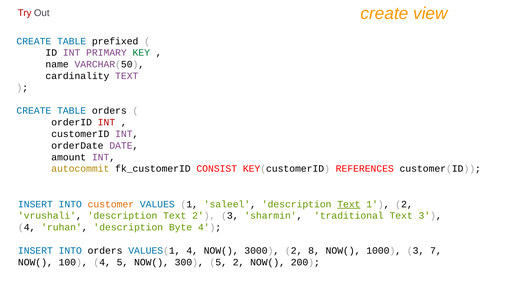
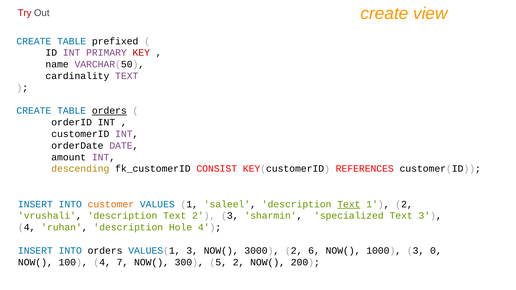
KEY colour: green -> red
orders at (109, 111) underline: none -> present
INT at (106, 123) colour: red -> black
autocommit: autocommit -> descending
traditional: traditional -> specialized
Byte: Byte -> Hole
VALUES(1 4: 4 -> 3
8: 8 -> 6
7: 7 -> 0
4 5: 5 -> 7
